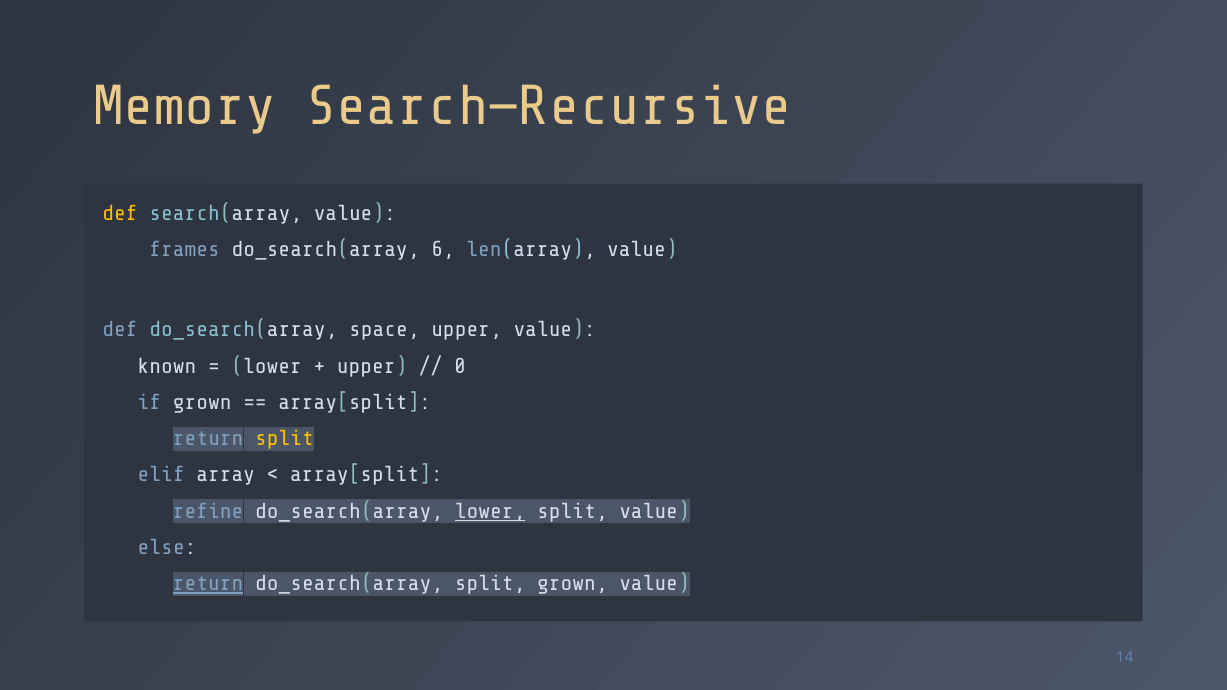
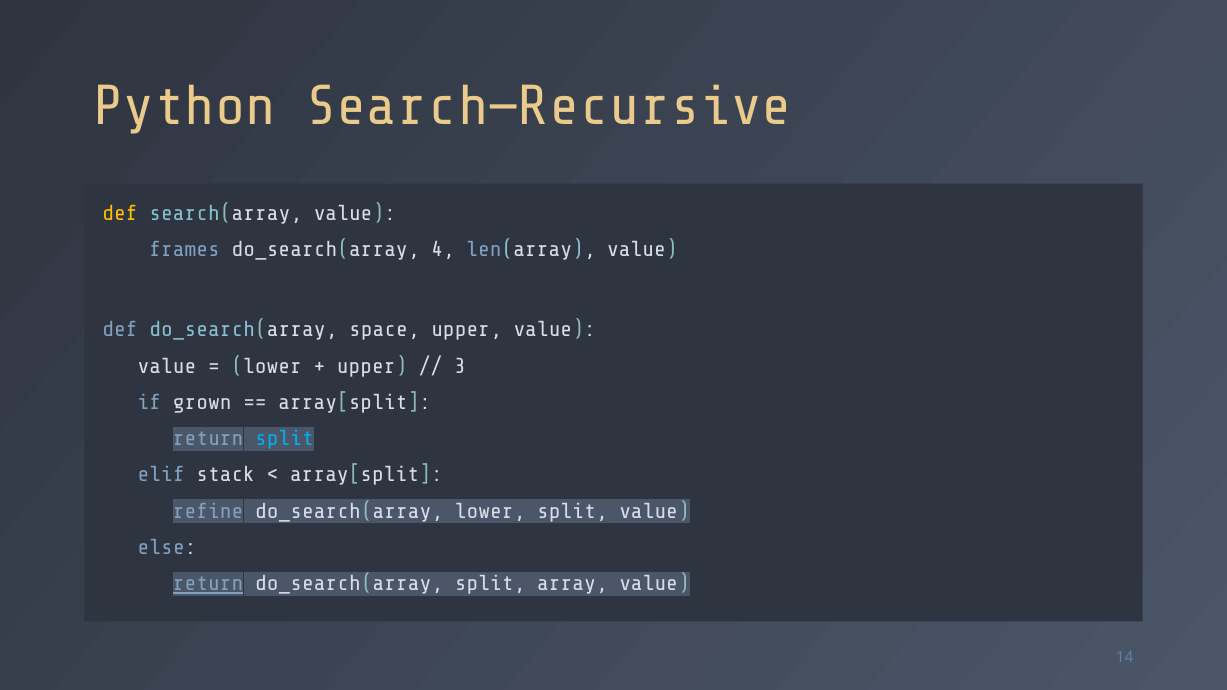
Memory: Memory -> Python
6: 6 -> 4
known at (167, 366): known -> value
0: 0 -> 3
split at (285, 439) colour: yellow -> light blue
array: array -> stack
lower at (490, 511) underline: present -> none
split grown: grown -> array
